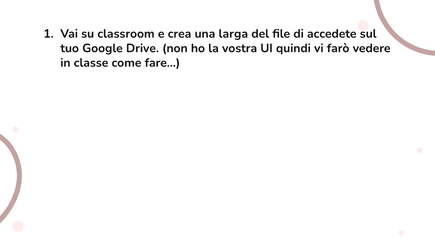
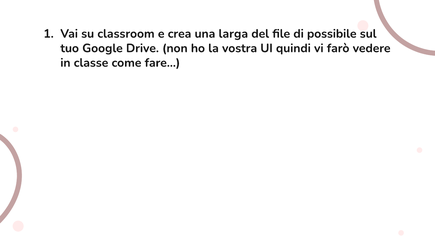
accedete: accedete -> possibile
